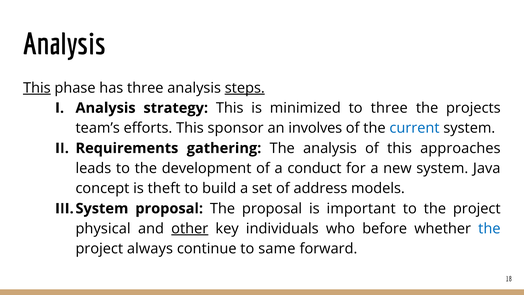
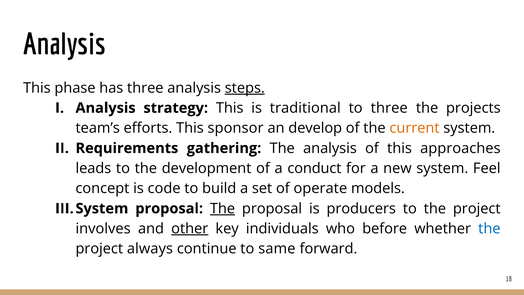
This at (37, 88) underline: present -> none
minimized: minimized -> traditional
involves: involves -> develop
current colour: blue -> orange
Java: Java -> Feel
theft: theft -> code
address: address -> operate
The at (222, 208) underline: none -> present
important: important -> producers
physical: physical -> involves
